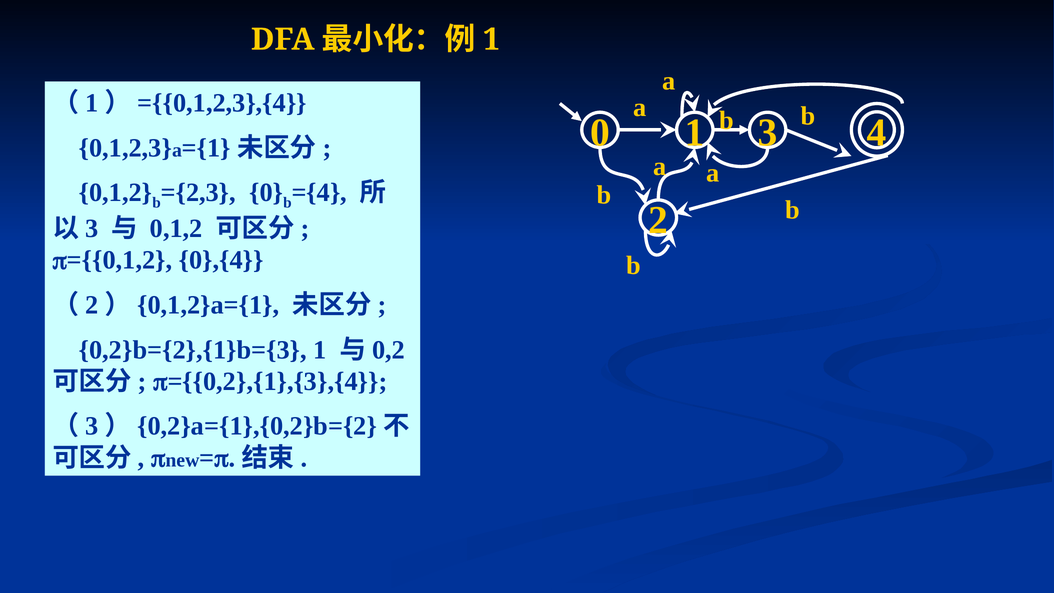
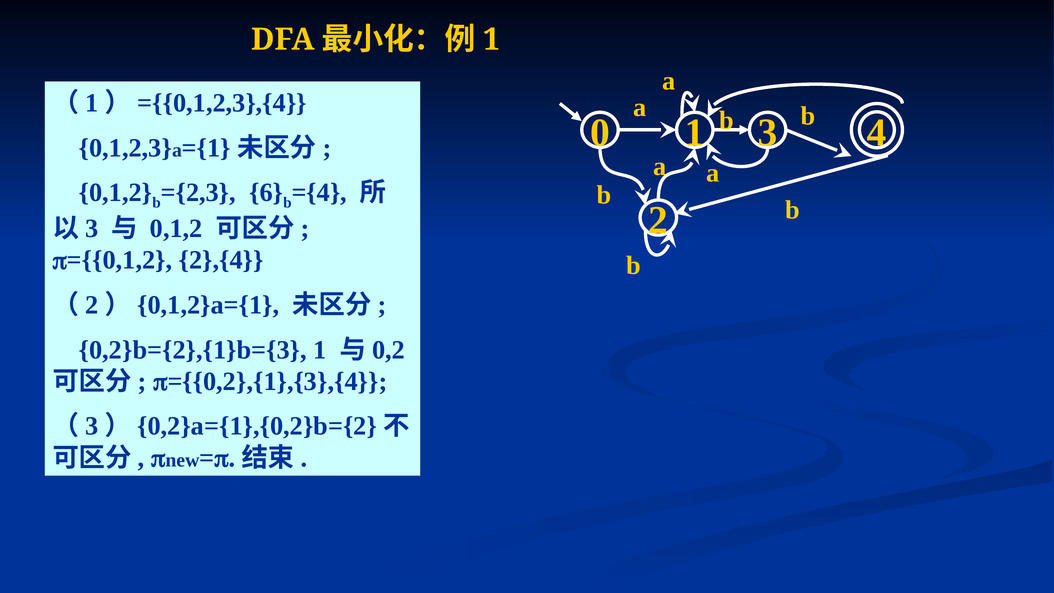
0 at (266, 193): 0 -> 6
0},{4: 0},{4 -> 2},{4
